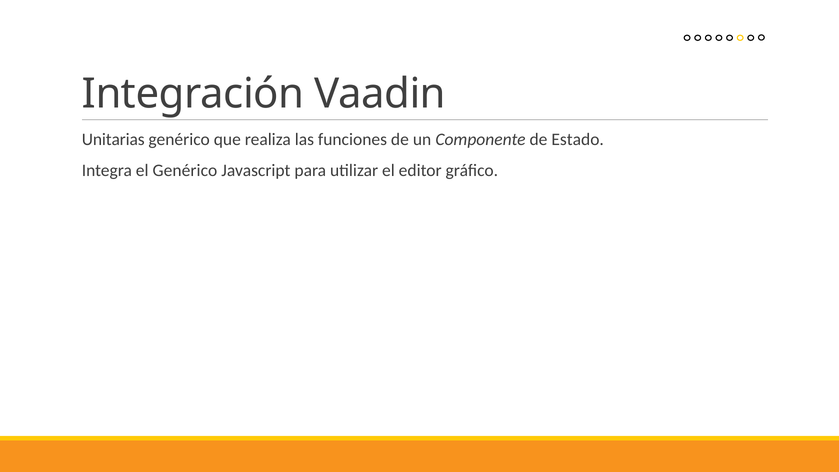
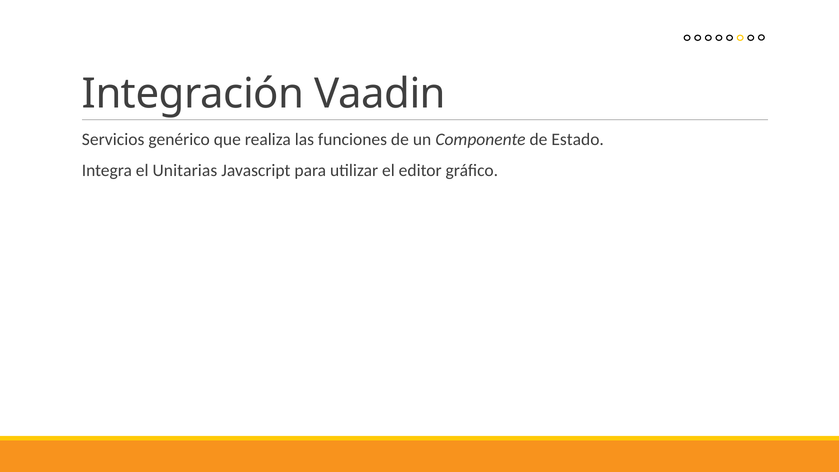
Unitarias: Unitarias -> Servicios
el Genérico: Genérico -> Unitarias
